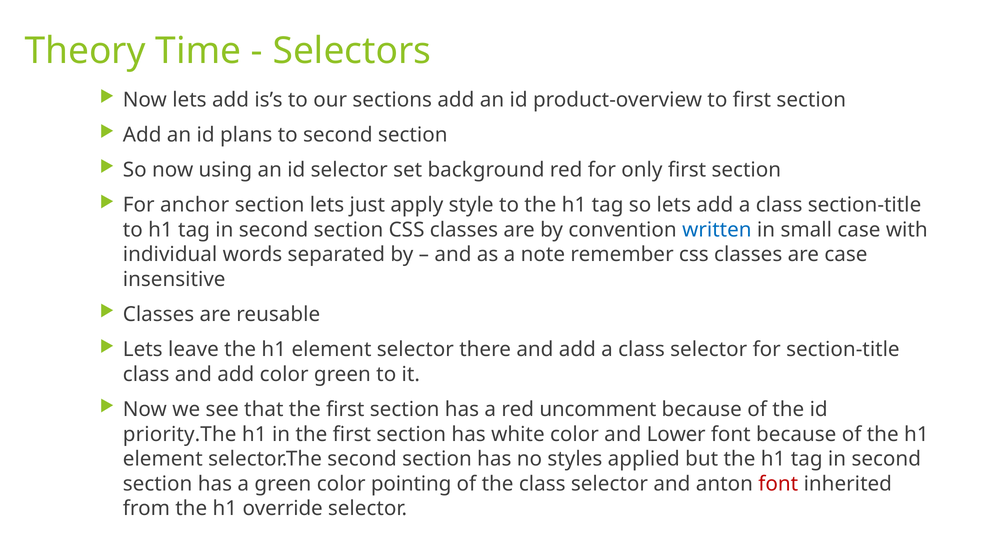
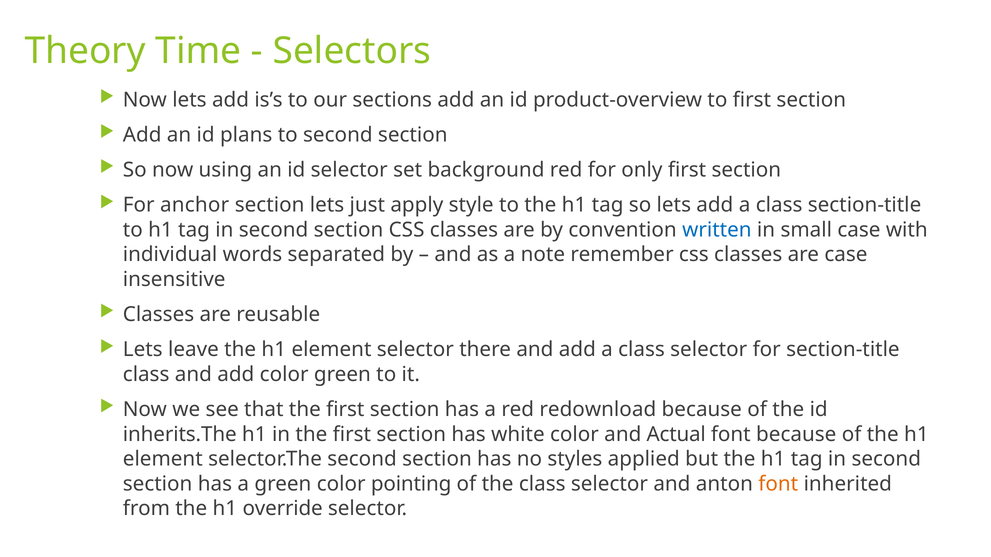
uncomment: uncomment -> redownload
priority.The: priority.The -> inherits.The
Lower: Lower -> Actual
font at (778, 484) colour: red -> orange
